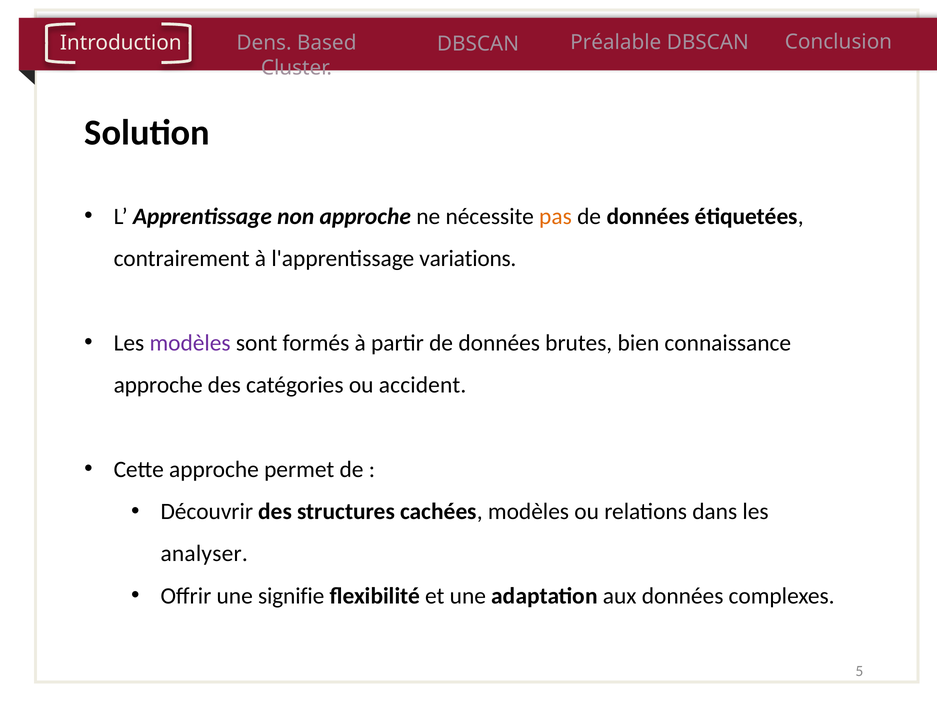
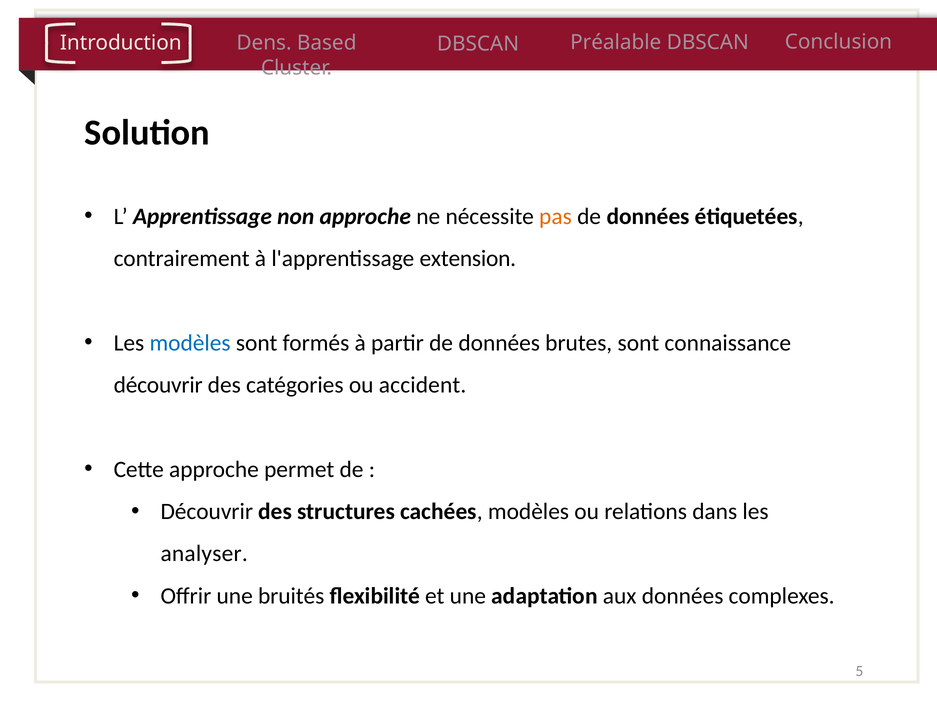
variations: variations -> extension
modèles at (190, 343) colour: purple -> blue
brutes bien: bien -> sont
approche at (158, 385): approche -> découvrir
signifie: signifie -> bruités
